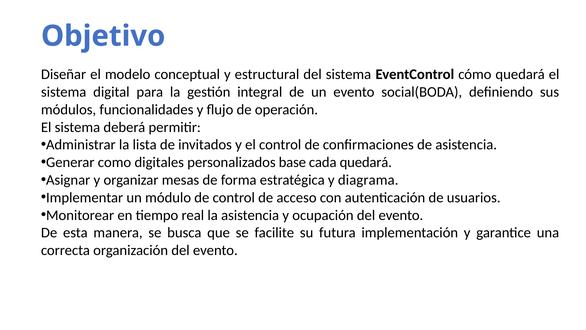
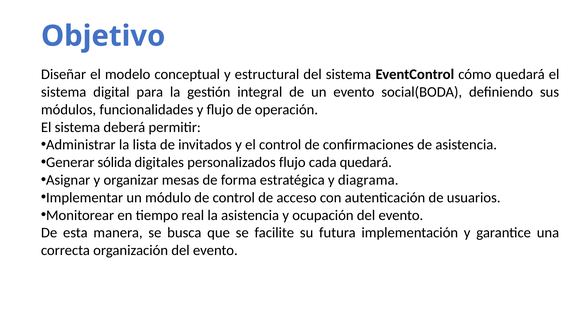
como: como -> sólida
personalizados base: base -> flujo
